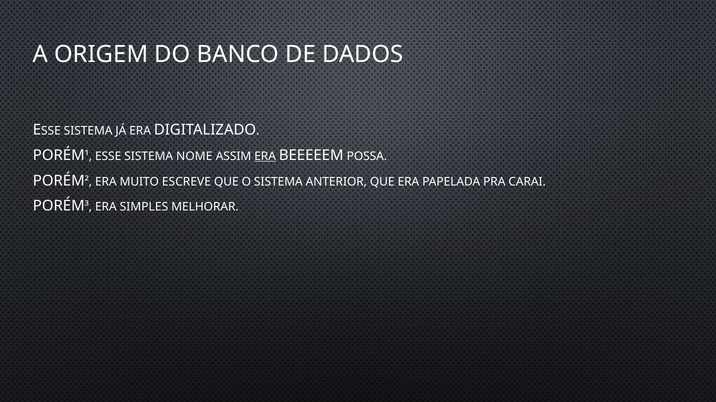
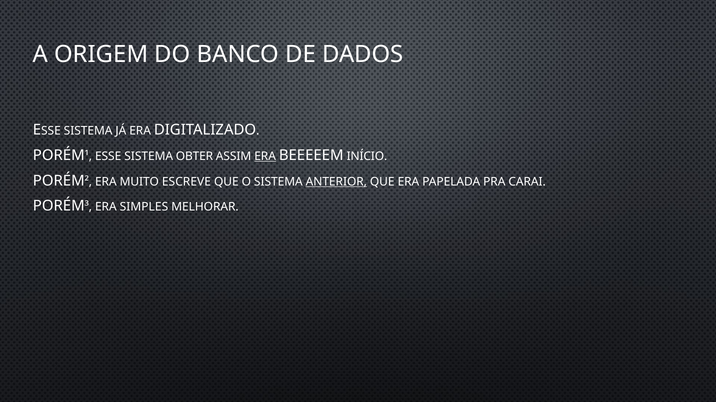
NOME: NOME -> OBTER
POSSA: POSSA -> INÍCIO
ANTERIOR underline: none -> present
